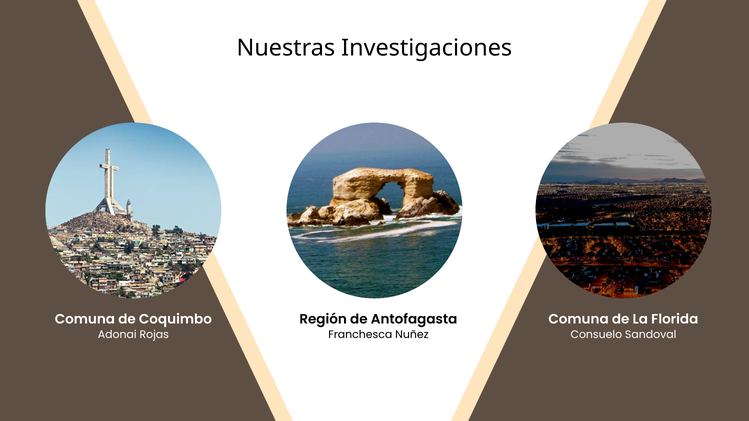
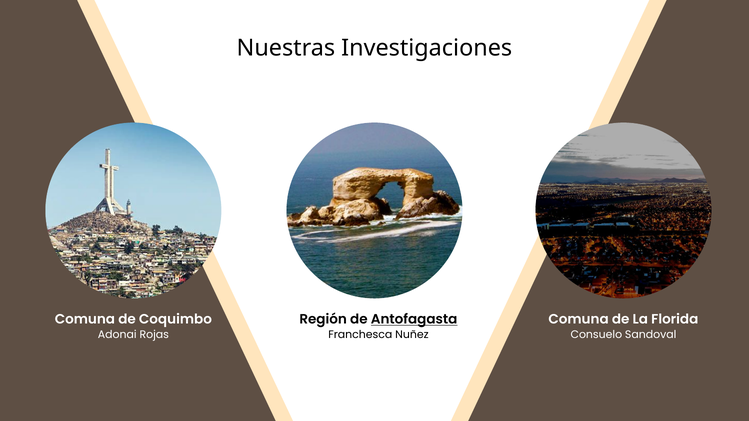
Antofagasta underline: none -> present
